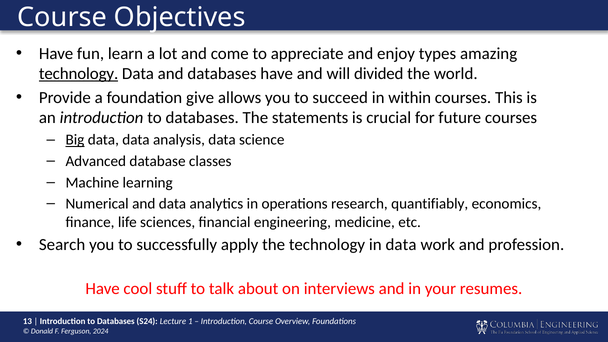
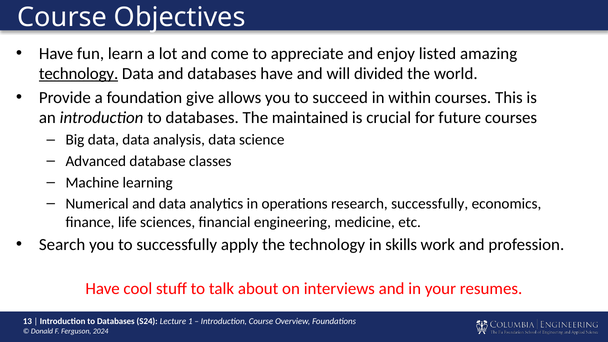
types: types -> listed
statements: statements -> maintained
Big underline: present -> none
research quantifiably: quantifiably -> successfully
in data: data -> skills
